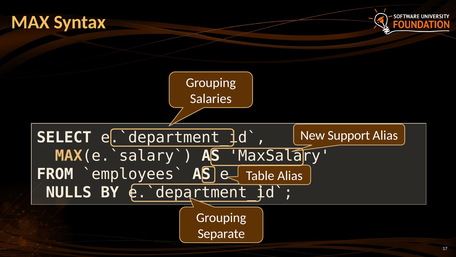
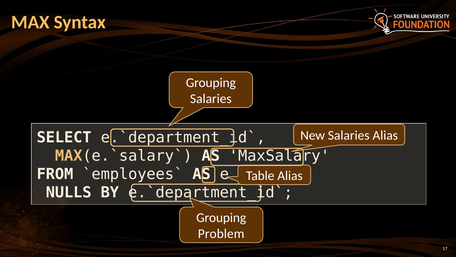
New Support: Support -> Salaries
Separate: Separate -> Problem
